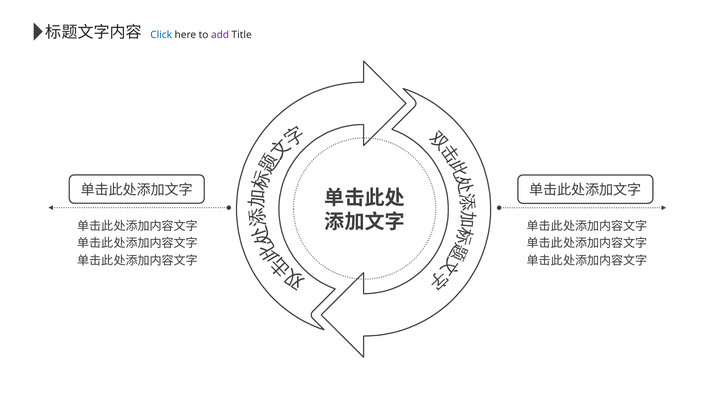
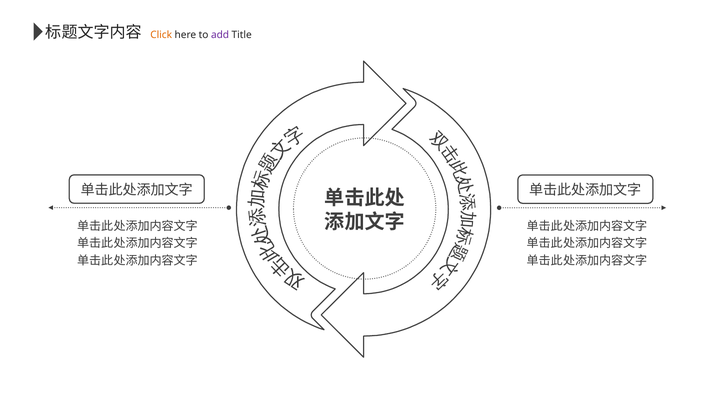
Click colour: blue -> orange
